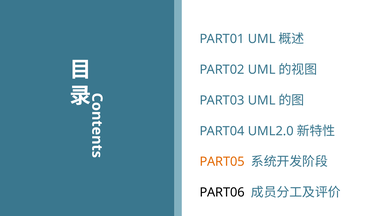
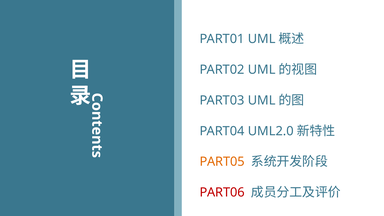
PART06 colour: black -> red
